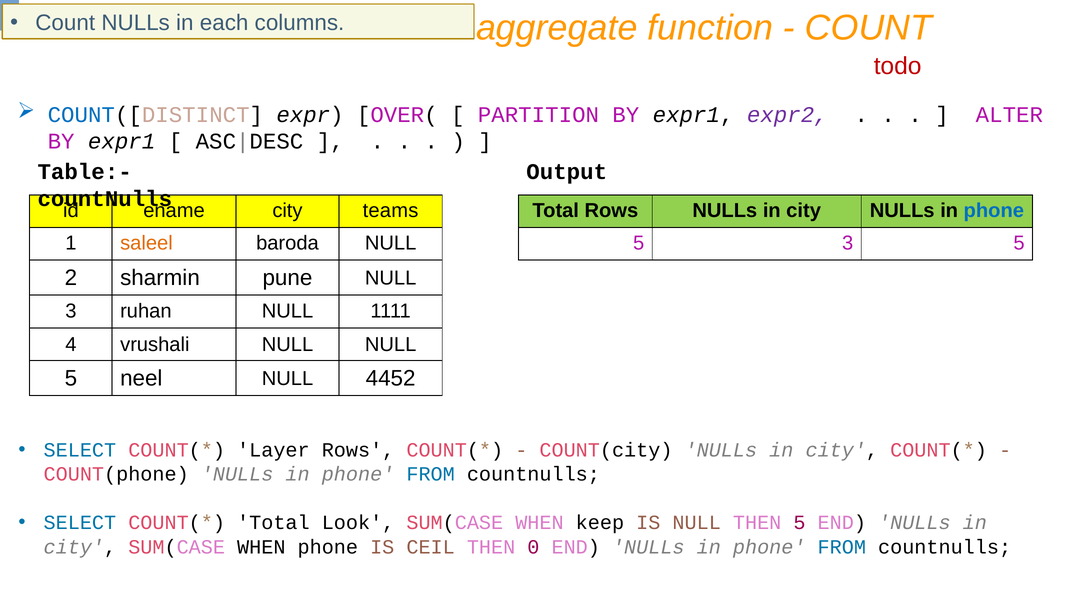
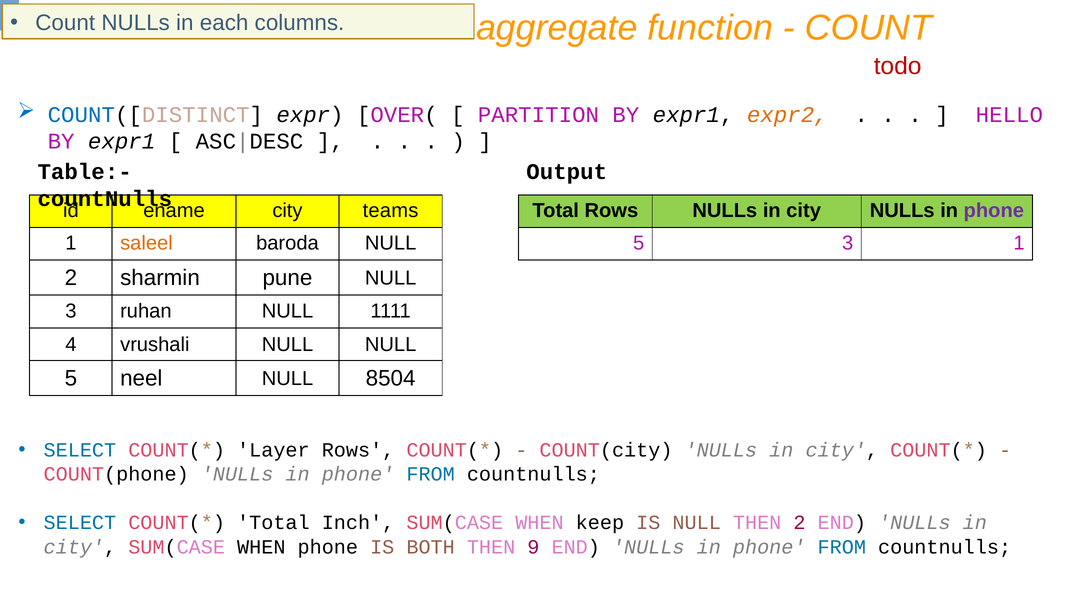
expr2 colour: purple -> orange
ALTER: ALTER -> HELLO
phone at (994, 210) colour: blue -> purple
3 5: 5 -> 1
4452: 4452 -> 8504
Look: Look -> Inch
THEN 5: 5 -> 2
CEIL: CEIL -> BOTH
0: 0 -> 9
